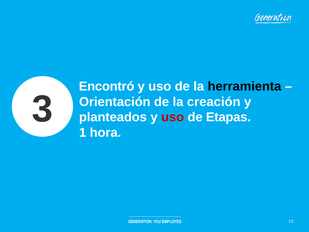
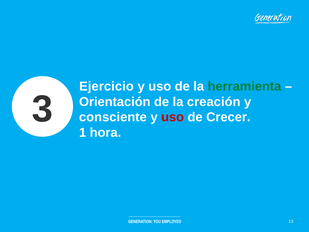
Encontró: Encontró -> Ejercicio
herramienta colour: black -> green
planteados: planteados -> consciente
Etapas: Etapas -> Crecer
